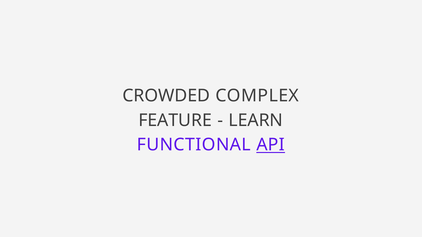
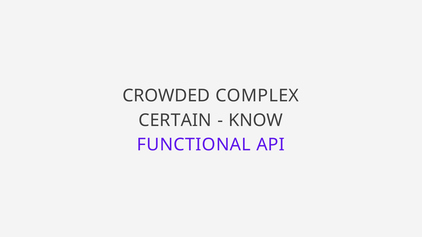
FEATURE: FEATURE -> CERTAIN
LEARN: LEARN -> KNOW
API underline: present -> none
